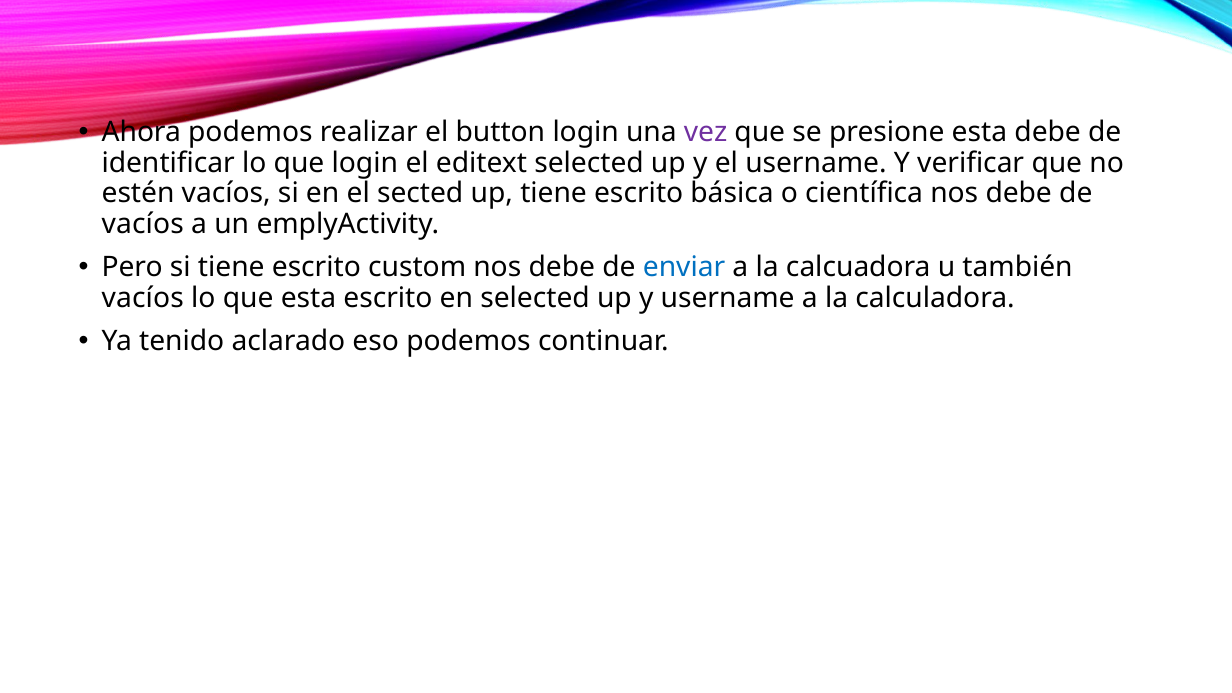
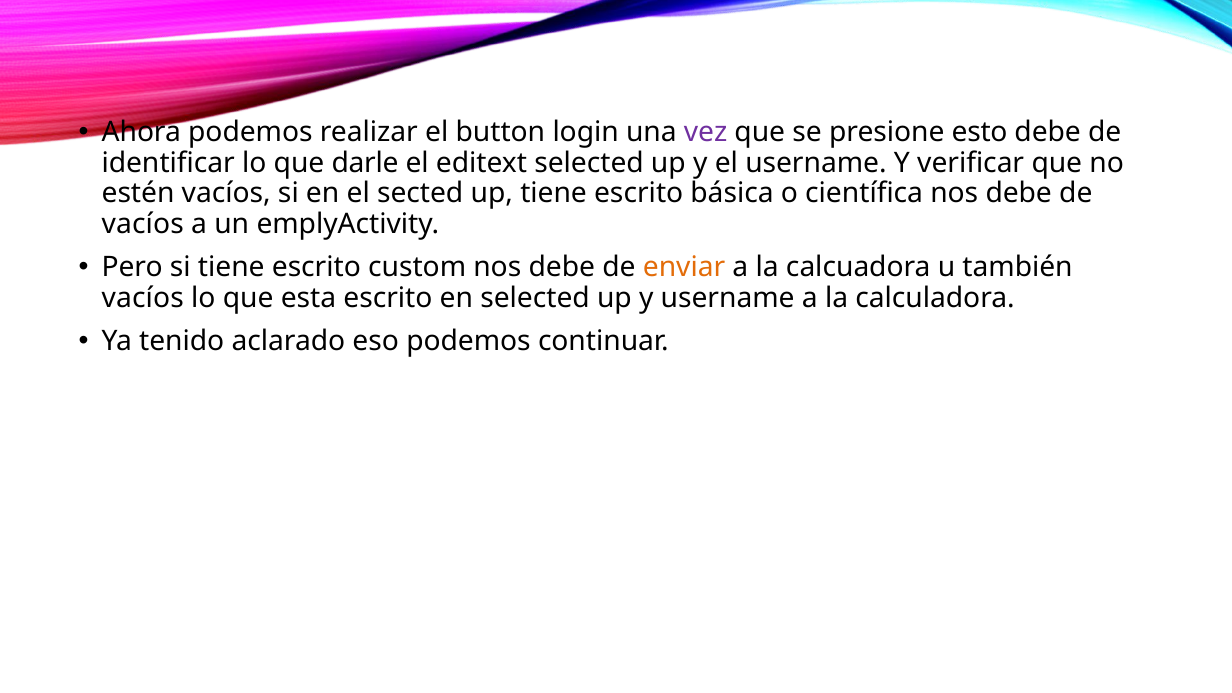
presione esta: esta -> esto
que login: login -> darle
enviar colour: blue -> orange
